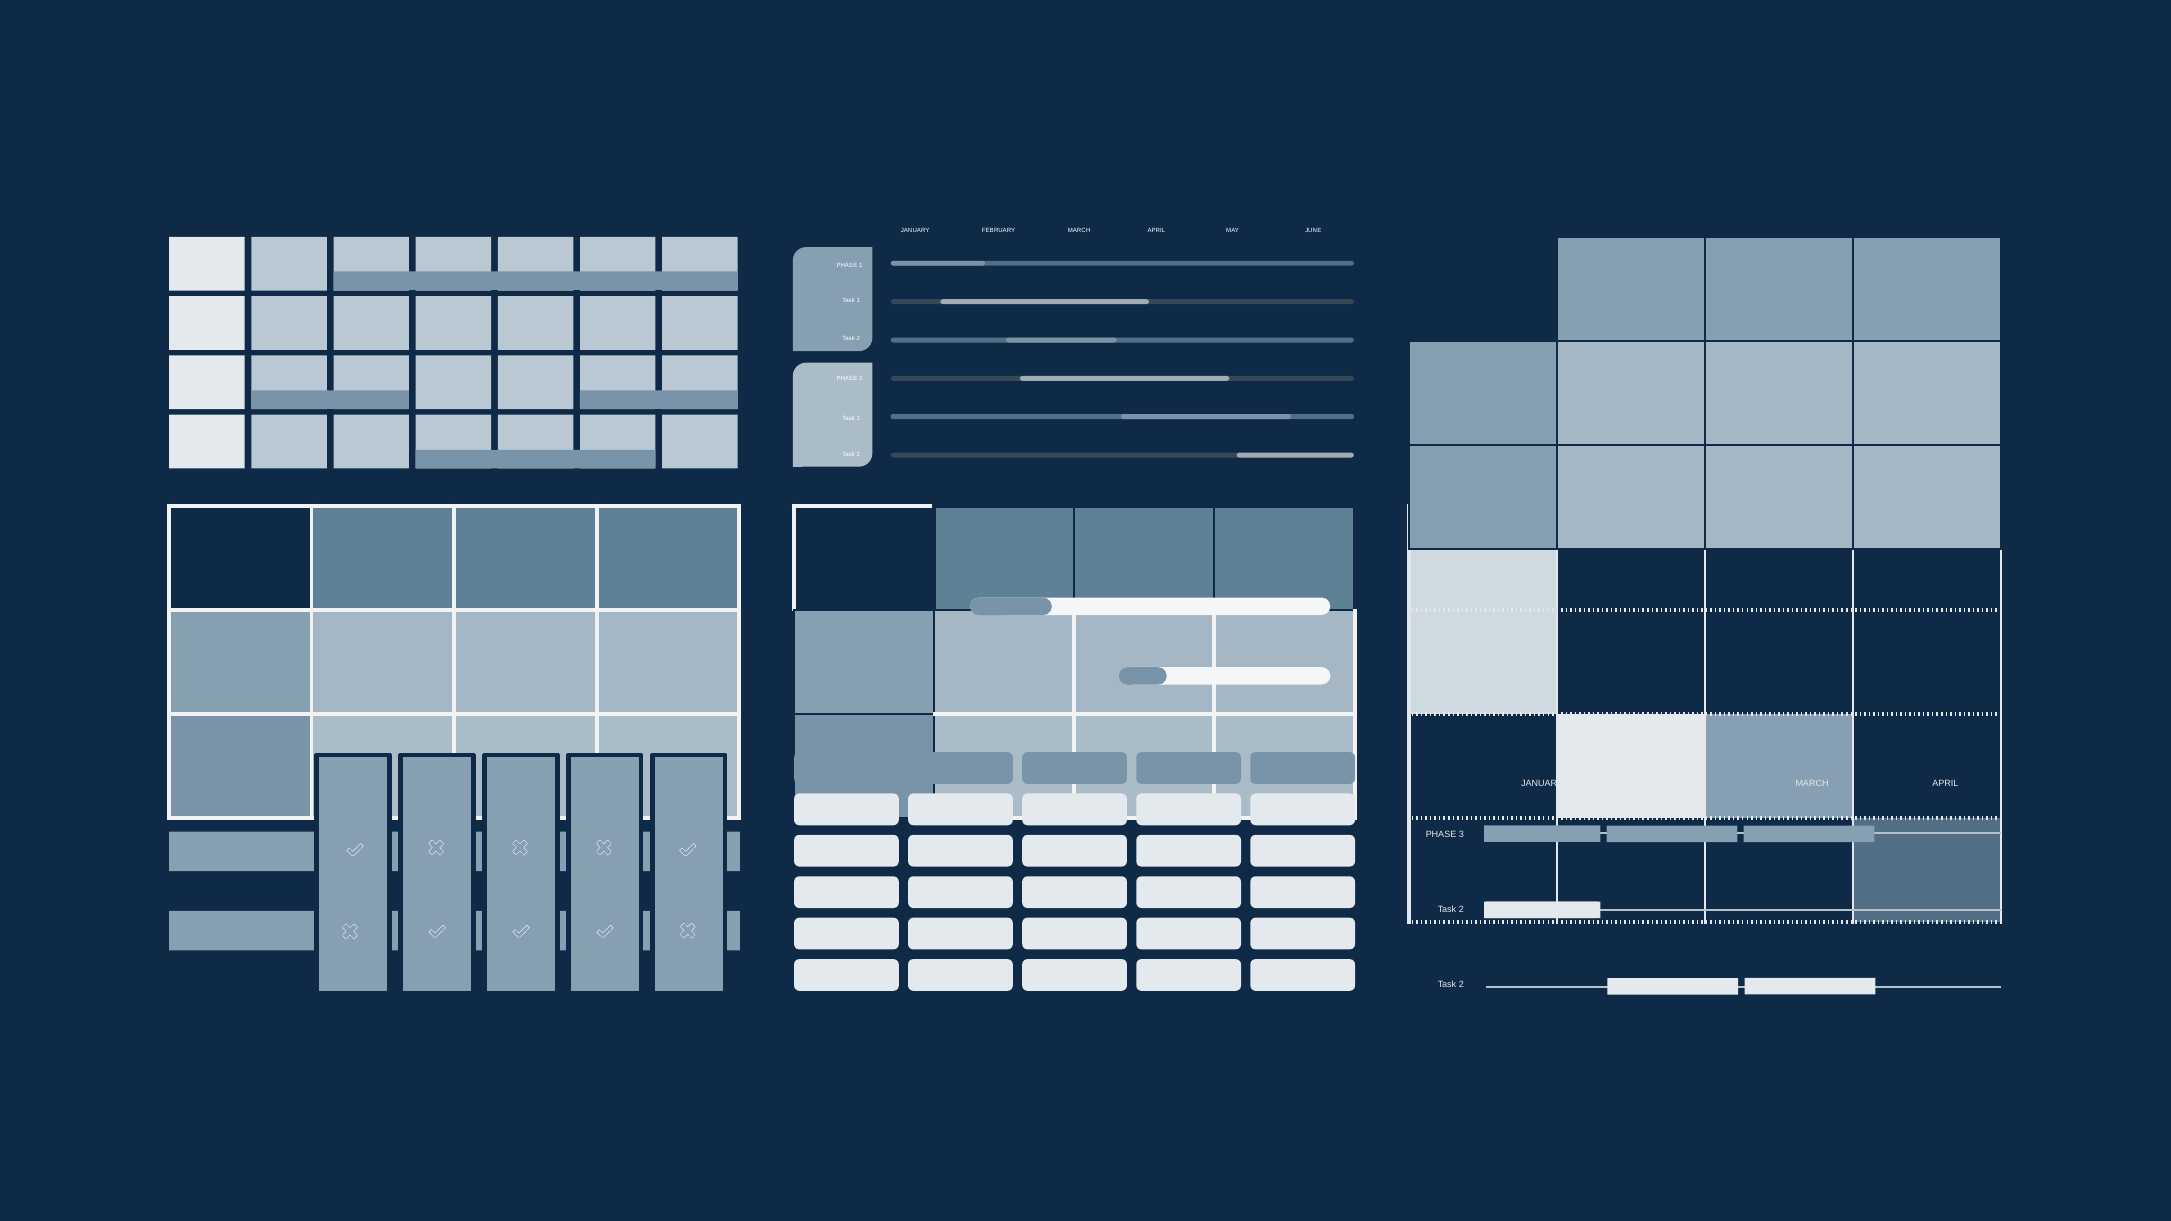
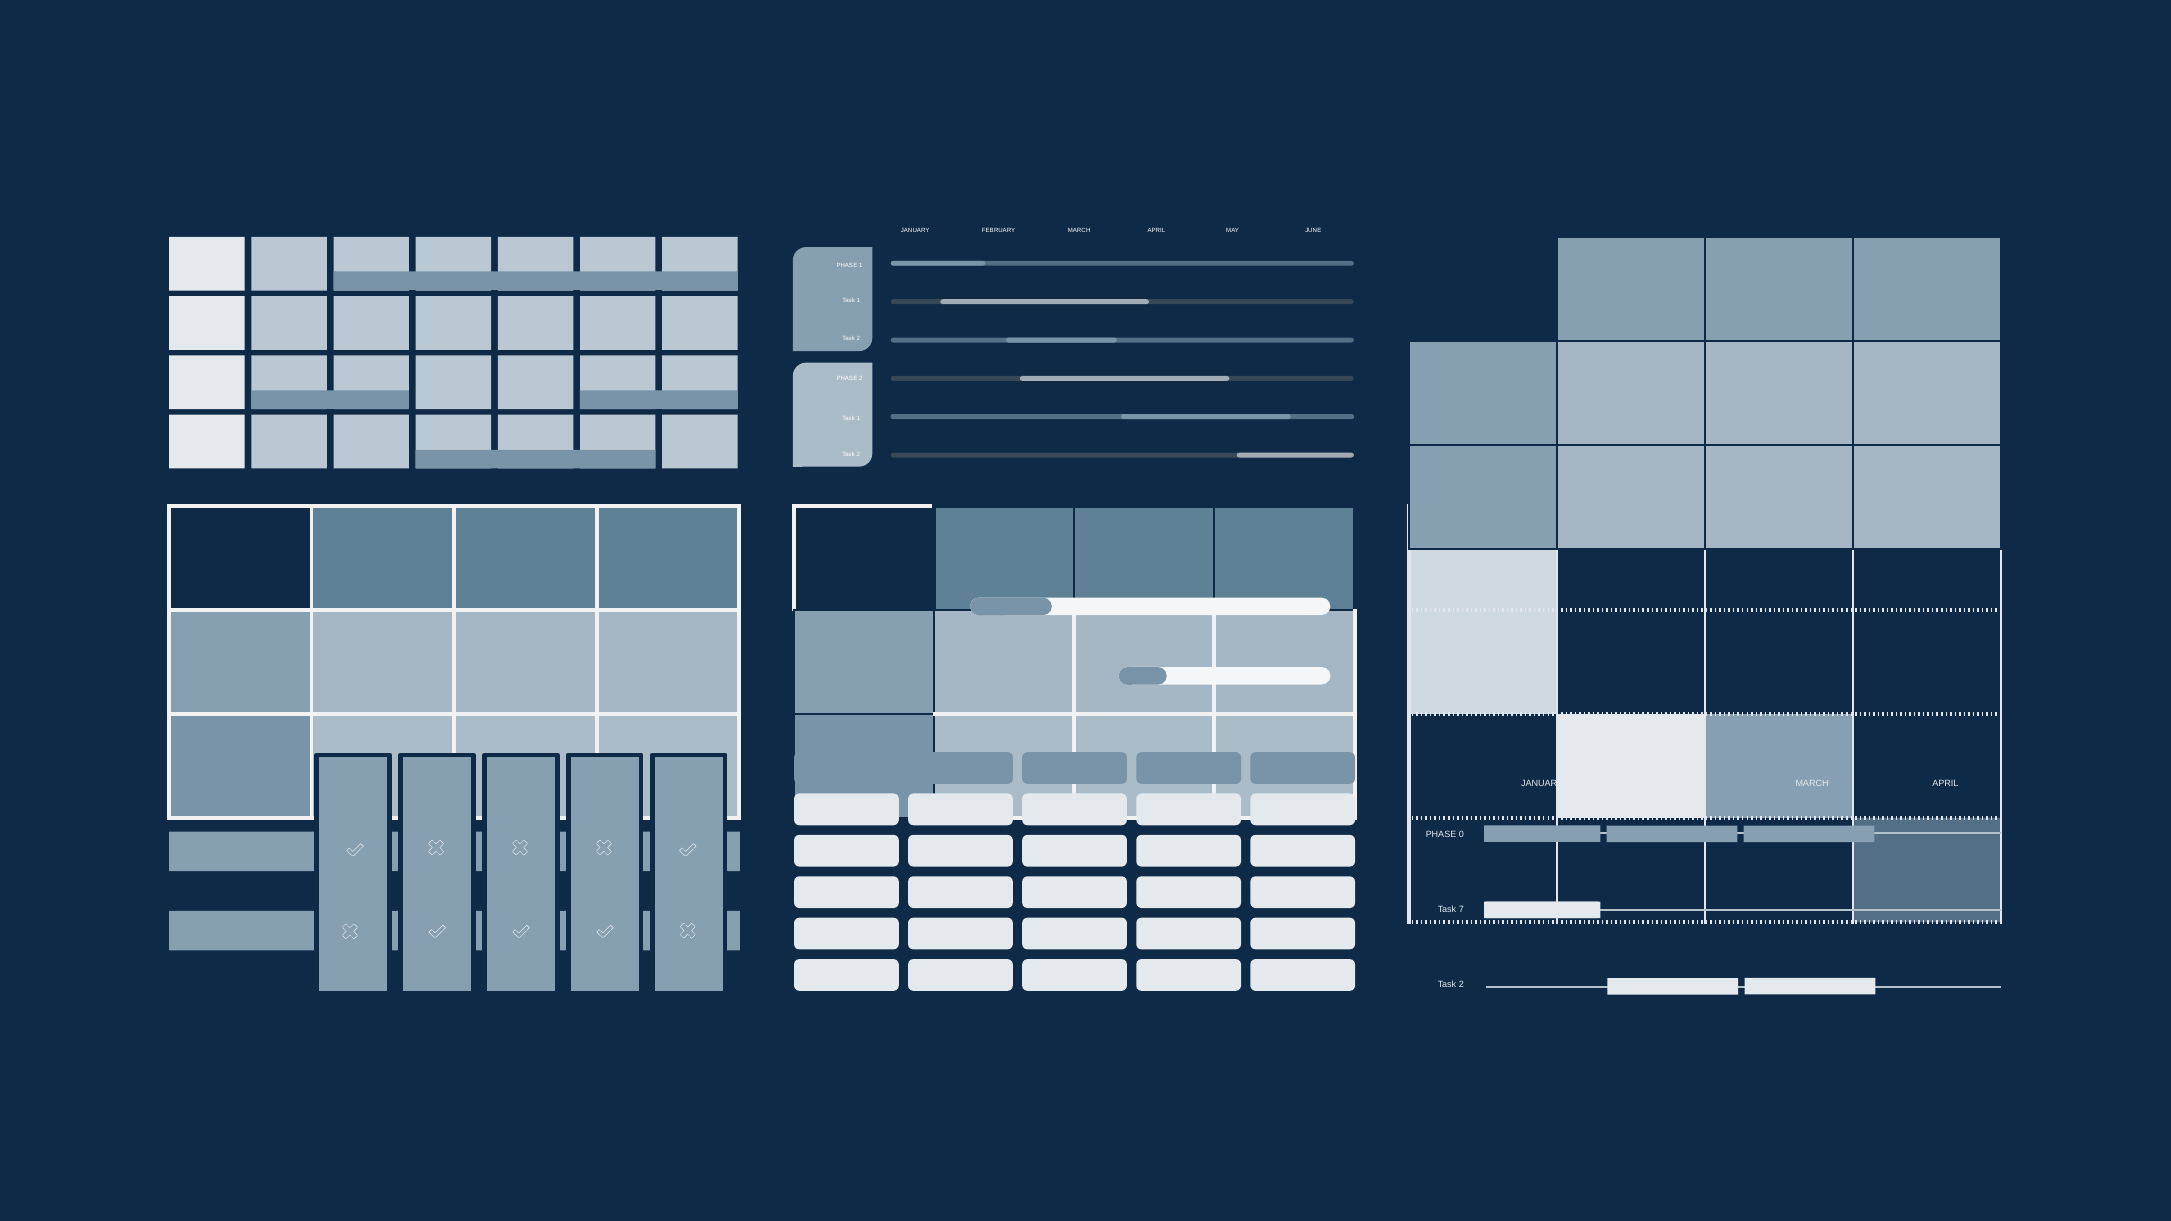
3: 3 -> 0
2 at (1461, 909): 2 -> 7
